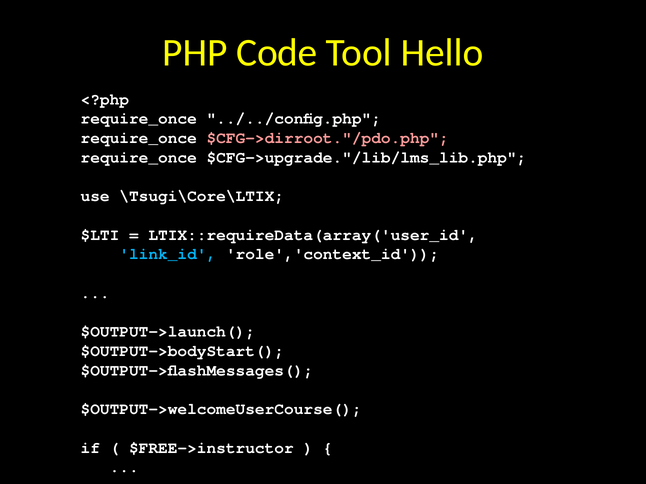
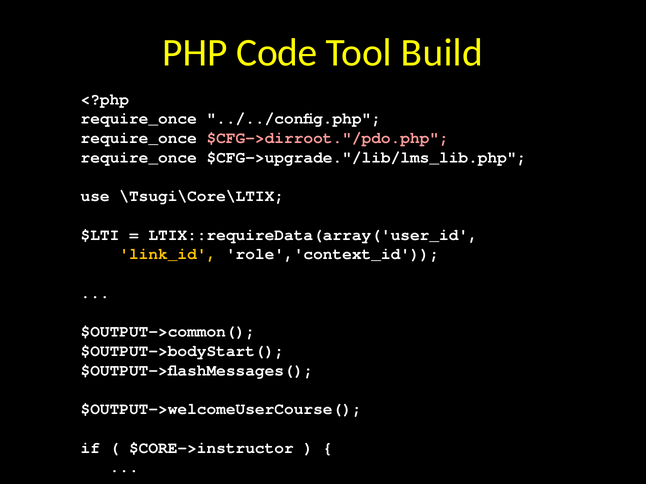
Hello: Hello -> Build
link_id colour: light blue -> yellow
$OUTPUT->launch(: $OUTPUT->launch( -> $OUTPUT->common(
$FREE->instructor: $FREE->instructor -> $CORE->instructor
